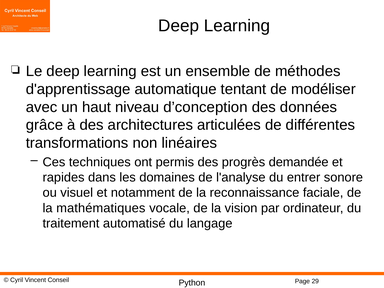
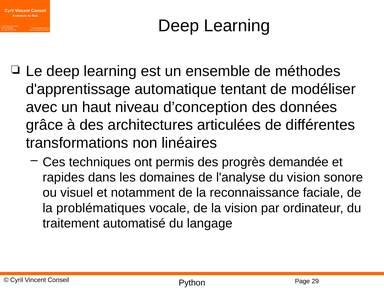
du entrer: entrer -> vision
mathématiques: mathématiques -> problématiques
